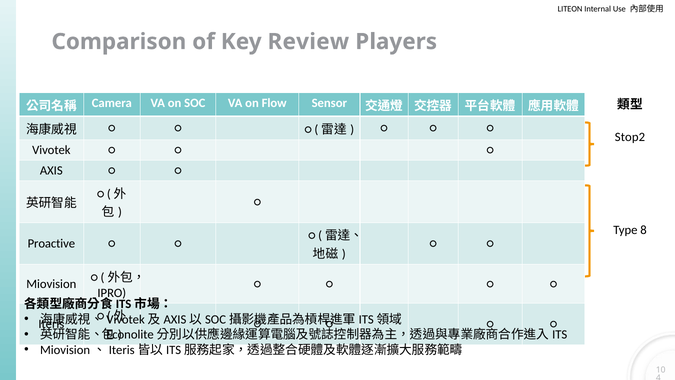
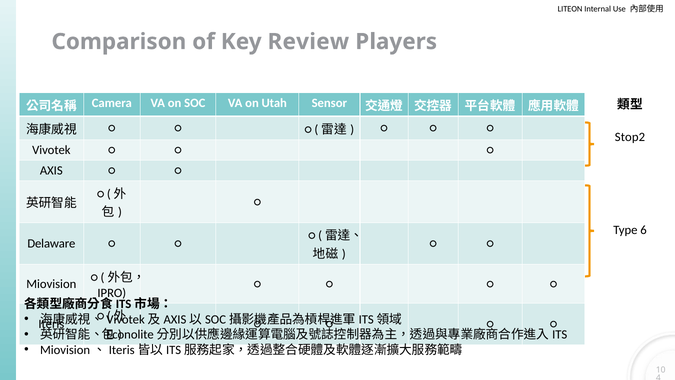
Flow: Flow -> Utah
8: 8 -> 6
Proactive: Proactive -> Delaware
